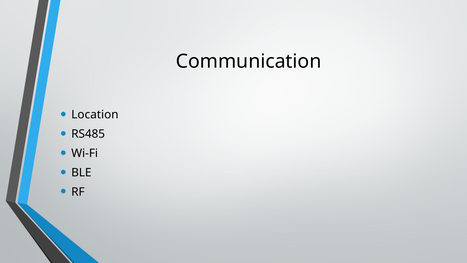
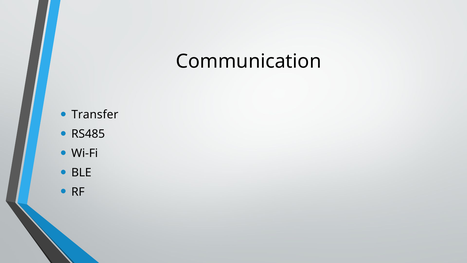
Location: Location -> Transfer
